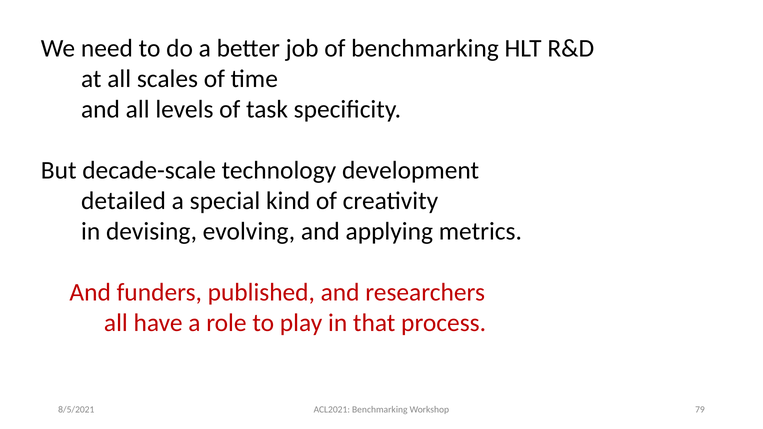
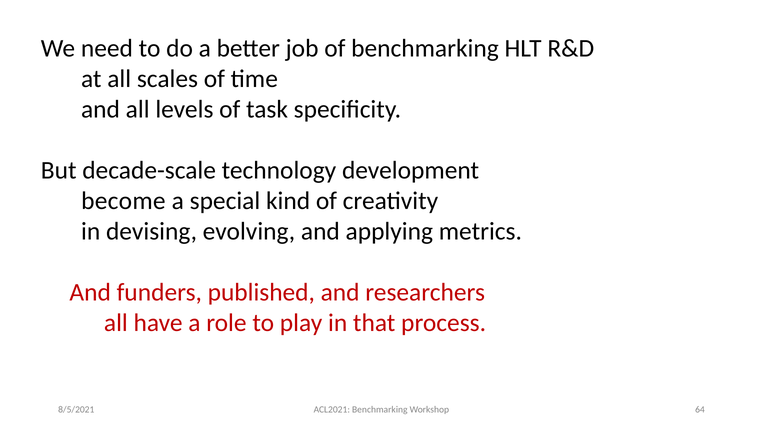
detailed: detailed -> become
79: 79 -> 64
